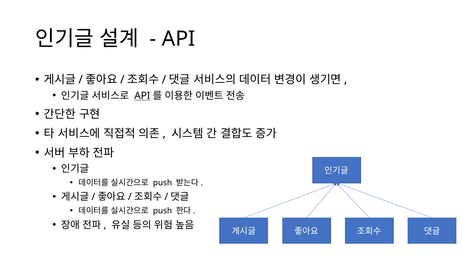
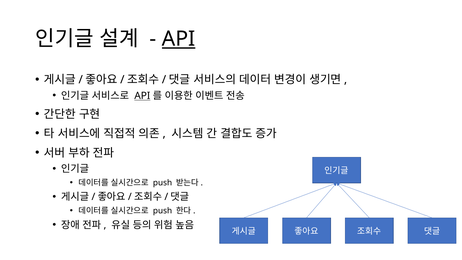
API at (179, 39) underline: none -> present
